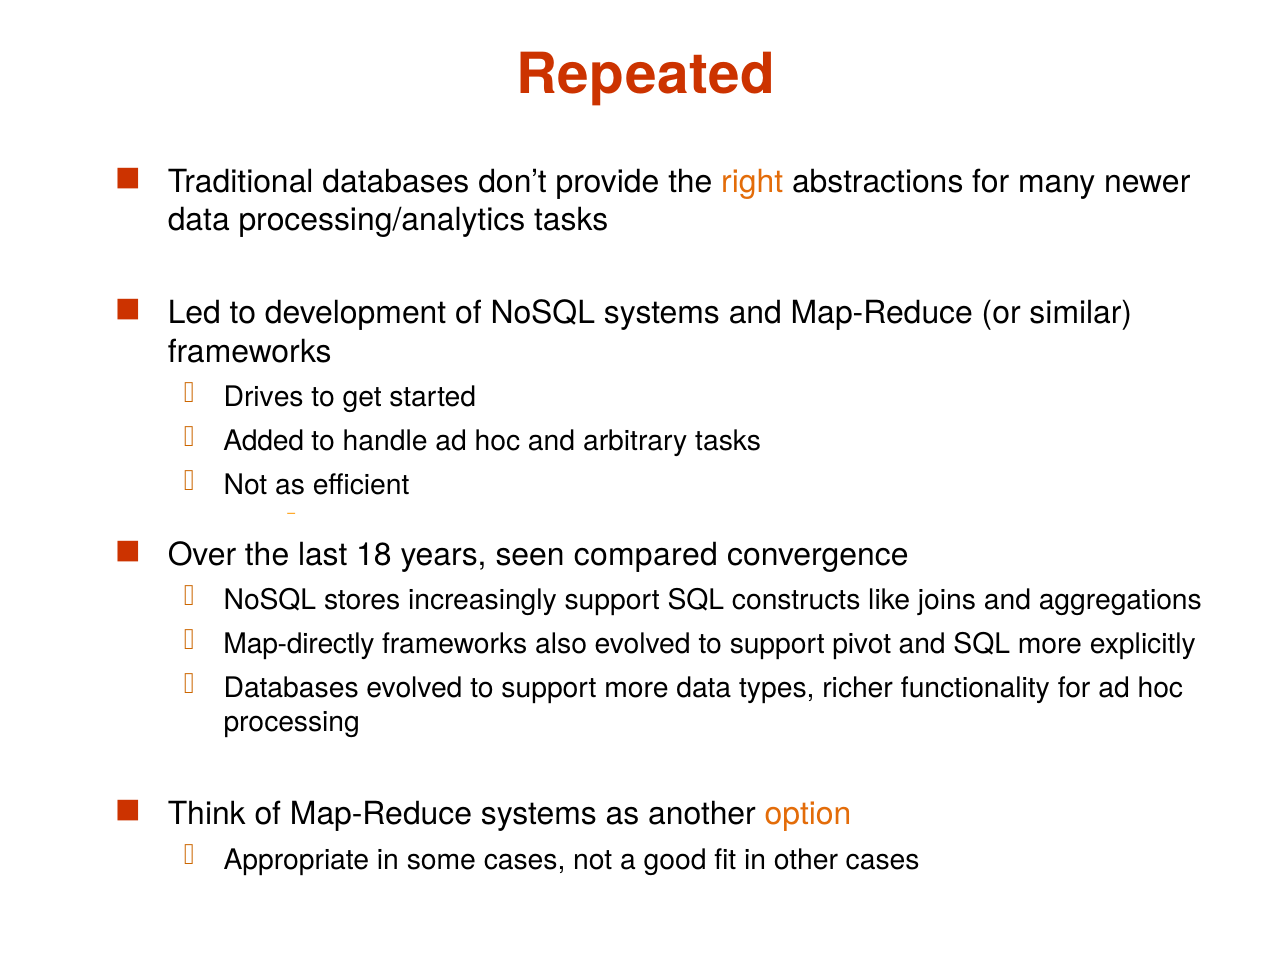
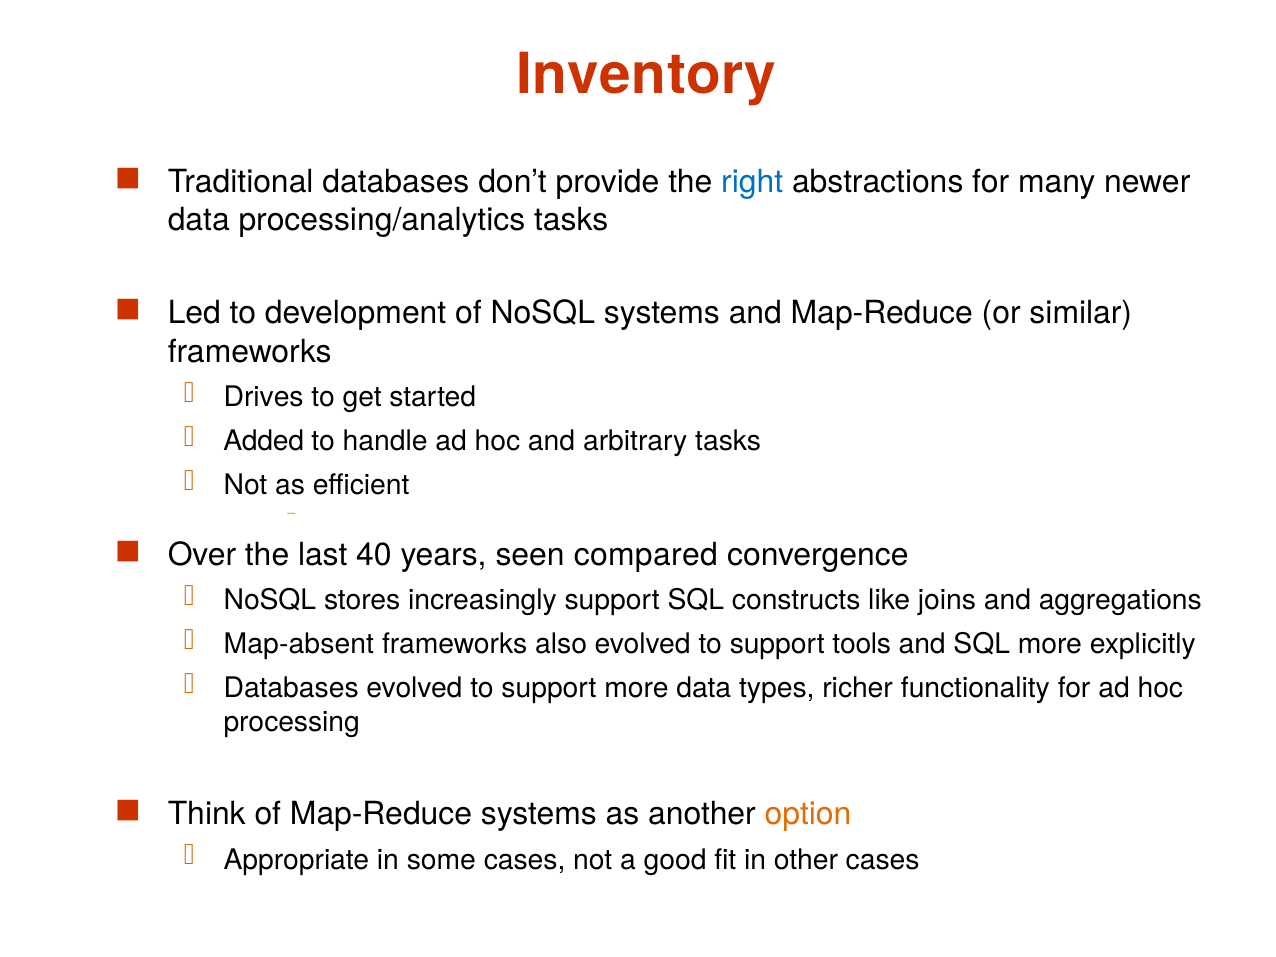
Repeated: Repeated -> Inventory
right colour: orange -> blue
18: 18 -> 40
Map-directly: Map-directly -> Map-absent
pivot: pivot -> tools
